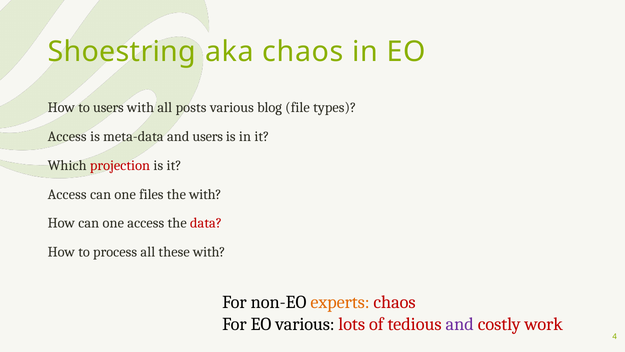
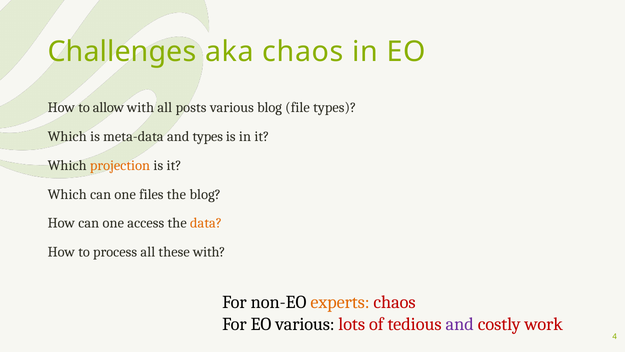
Shoestring: Shoestring -> Challenges
to users: users -> allow
Access at (67, 136): Access -> Which
and users: users -> types
projection colour: red -> orange
Access at (67, 194): Access -> Which
the with: with -> blog
data colour: red -> orange
